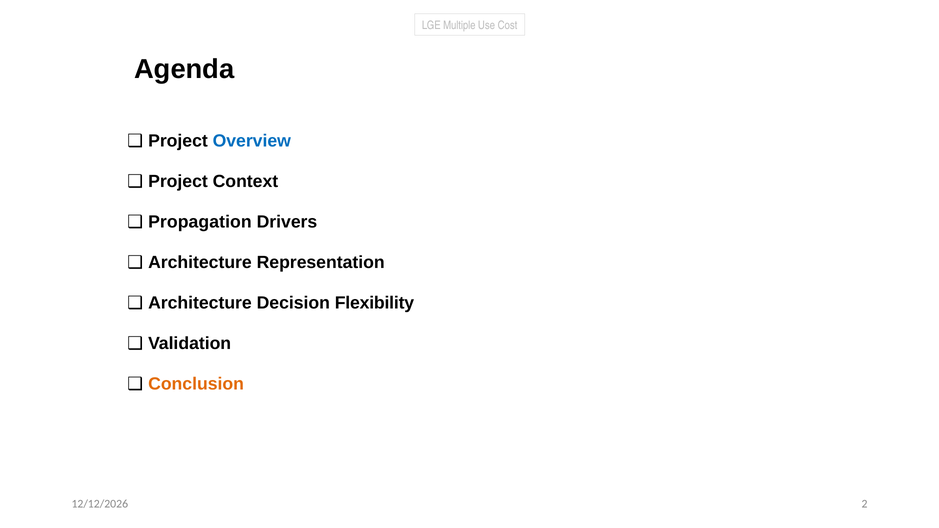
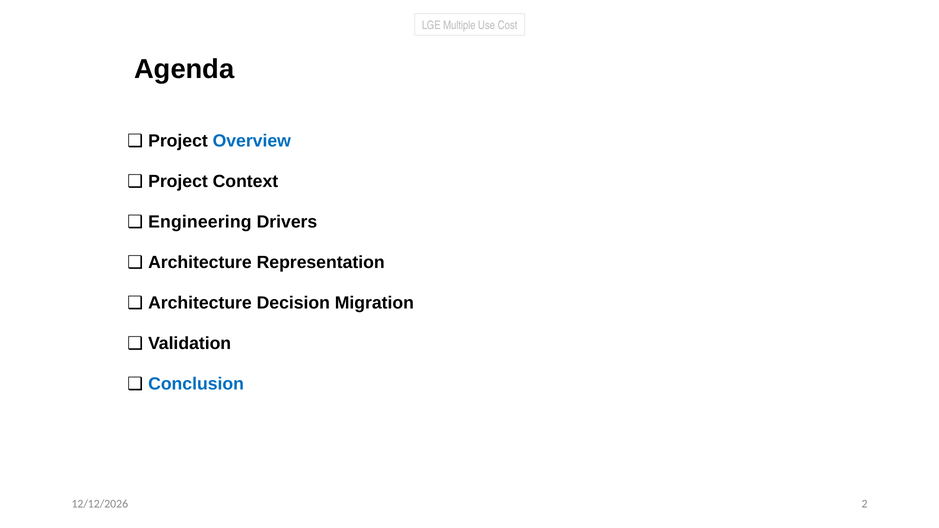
Propagation: Propagation -> Engineering
Flexibility: Flexibility -> Migration
Conclusion colour: orange -> blue
